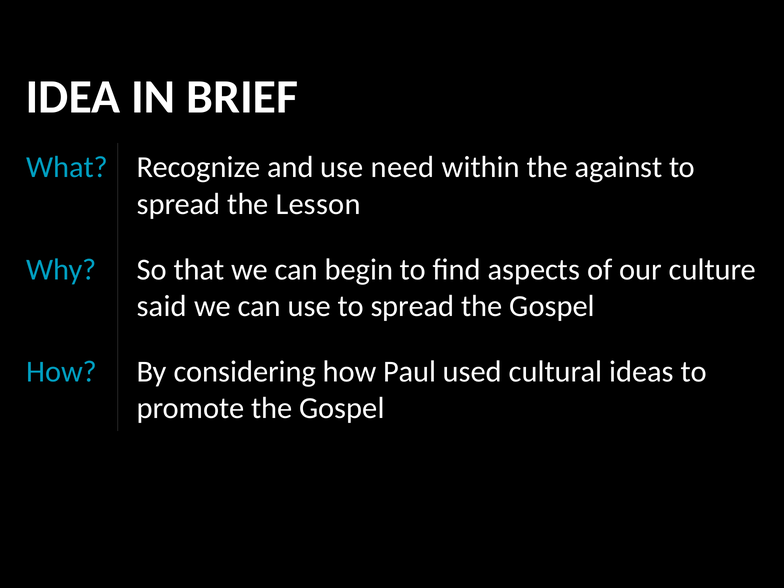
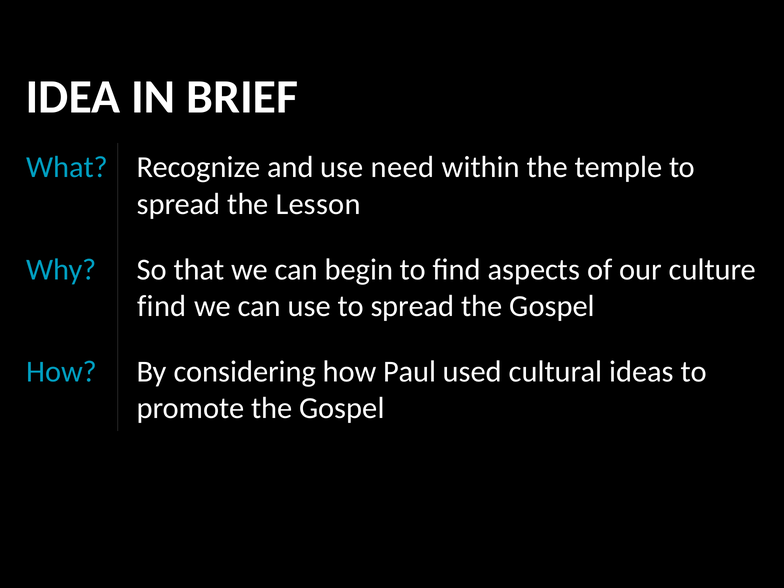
against: against -> temple
said at (162, 306): said -> find
